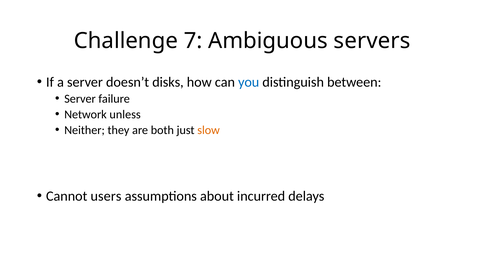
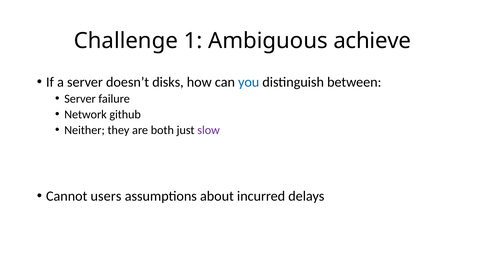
7: 7 -> 1
servers: servers -> achieve
unless: unless -> github
slow colour: orange -> purple
